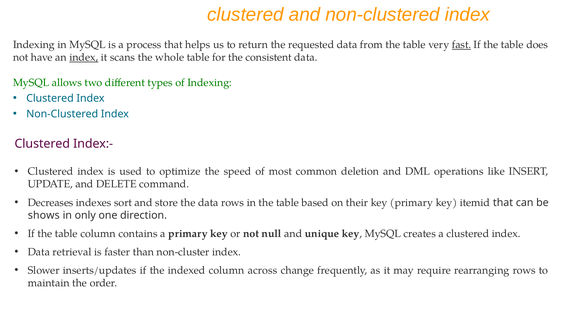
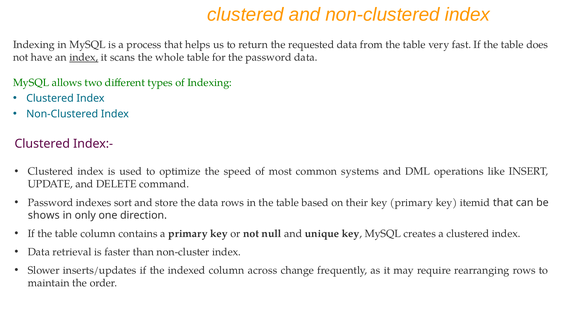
fast underline: present -> none
the consistent: consistent -> password
deletion: deletion -> systems
Decreases at (51, 202): Decreases -> Password
